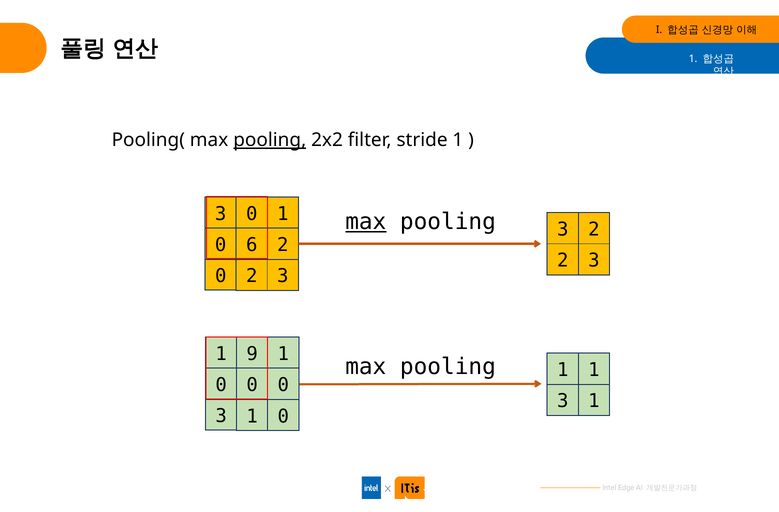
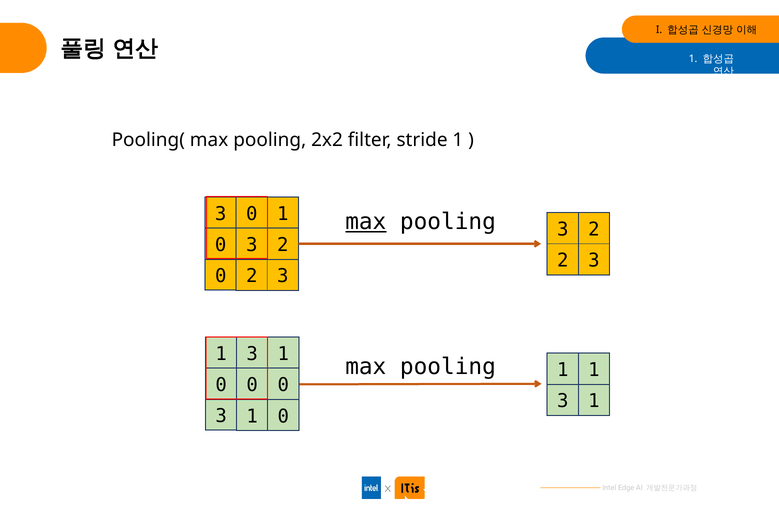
pooling at (270, 140) underline: present -> none
6 at (252, 245): 6 -> 3
9 at (252, 354): 9 -> 3
